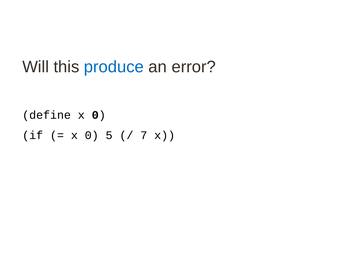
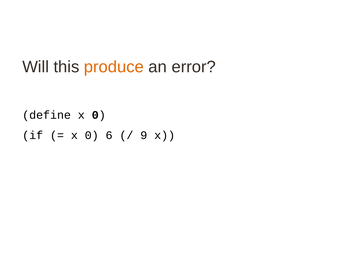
produce colour: blue -> orange
5: 5 -> 6
7: 7 -> 9
